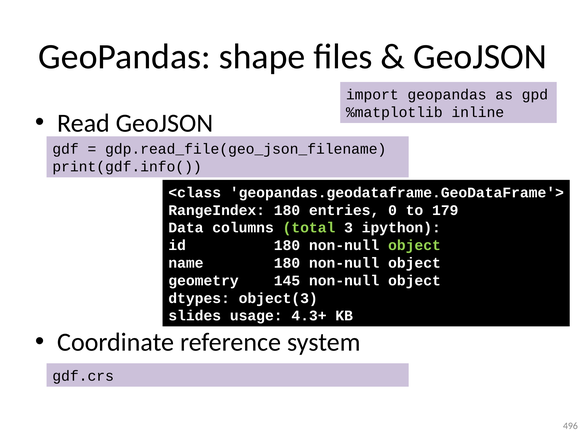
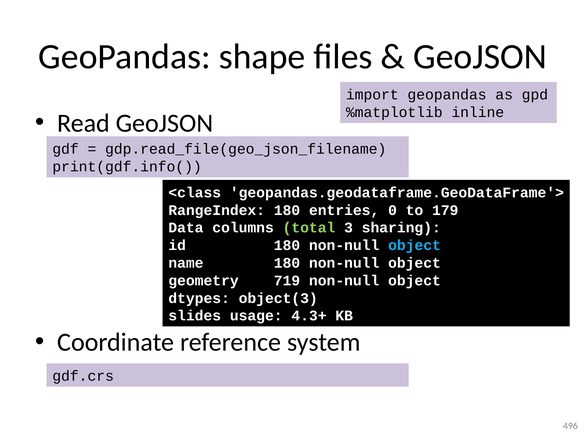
ipython: ipython -> sharing
object at (414, 245) colour: light green -> light blue
145: 145 -> 719
